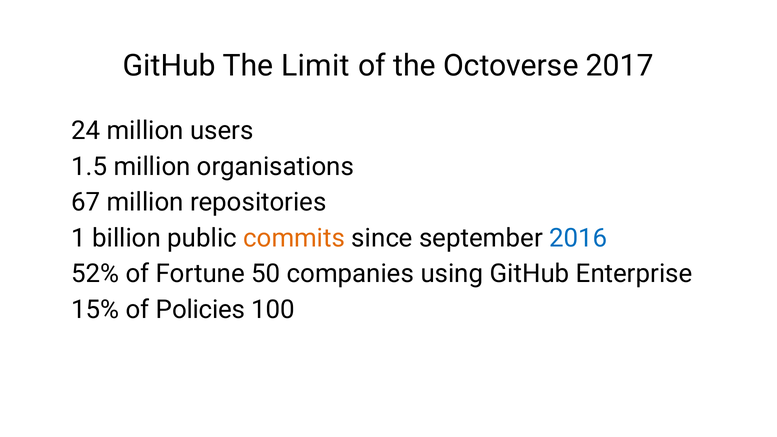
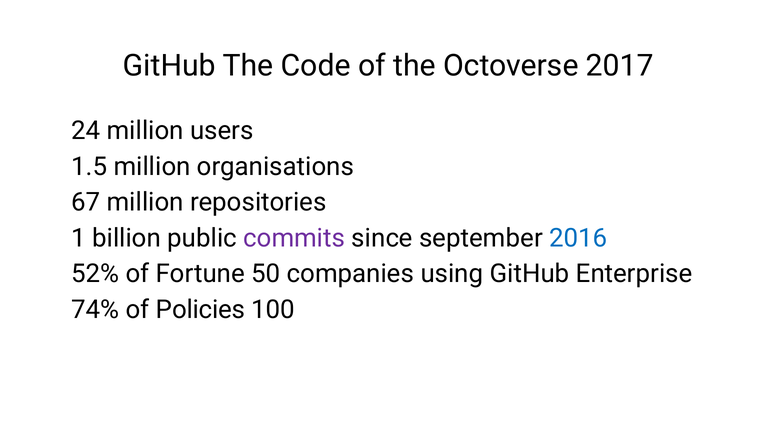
Limit: Limit -> Code
commits colour: orange -> purple
15%: 15% -> 74%
